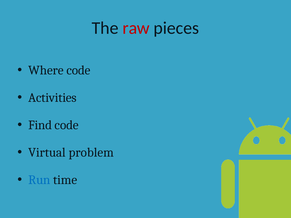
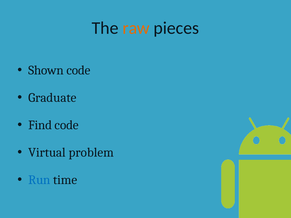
raw colour: red -> orange
Where: Where -> Shown
Activities: Activities -> Graduate
